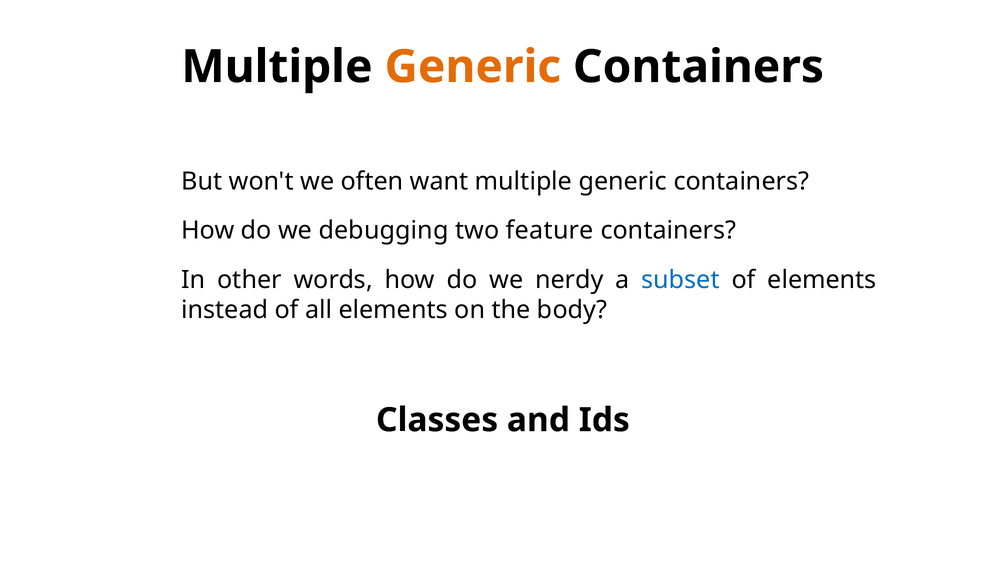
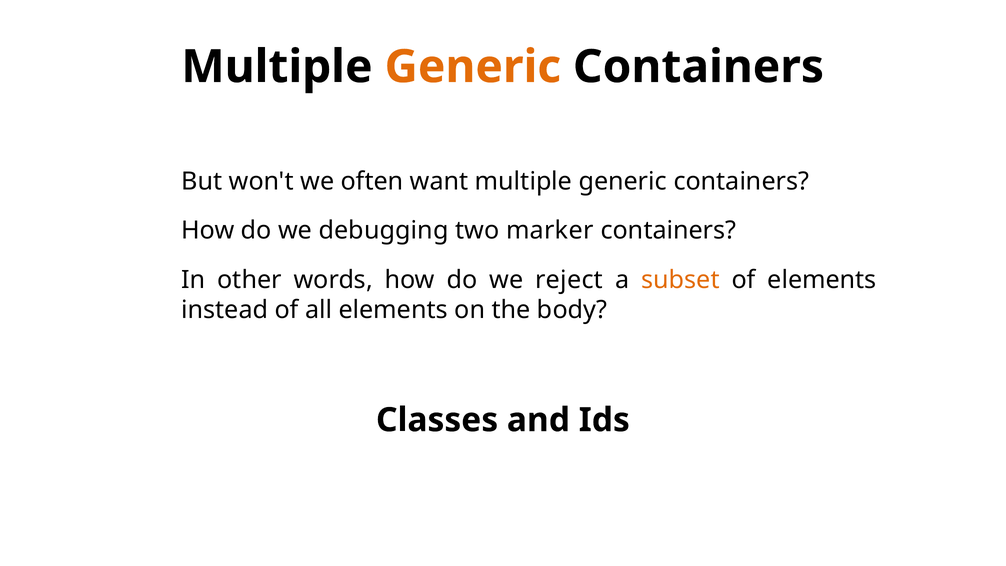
feature: feature -> marker
nerdy: nerdy -> reject
subset colour: blue -> orange
